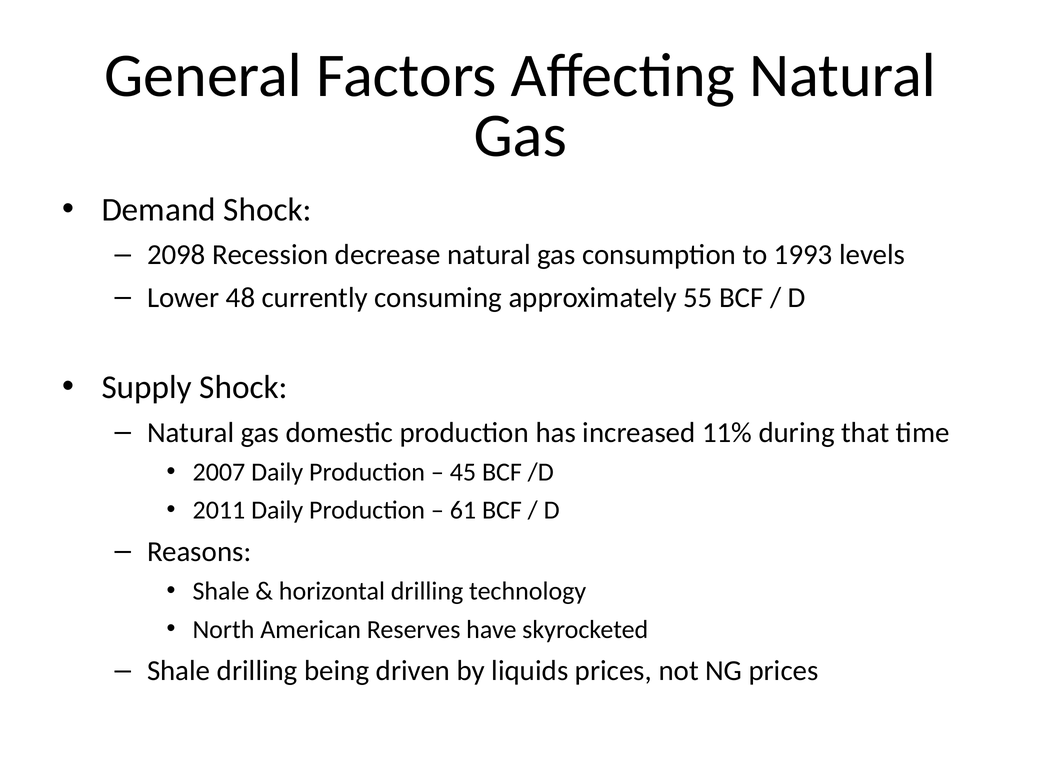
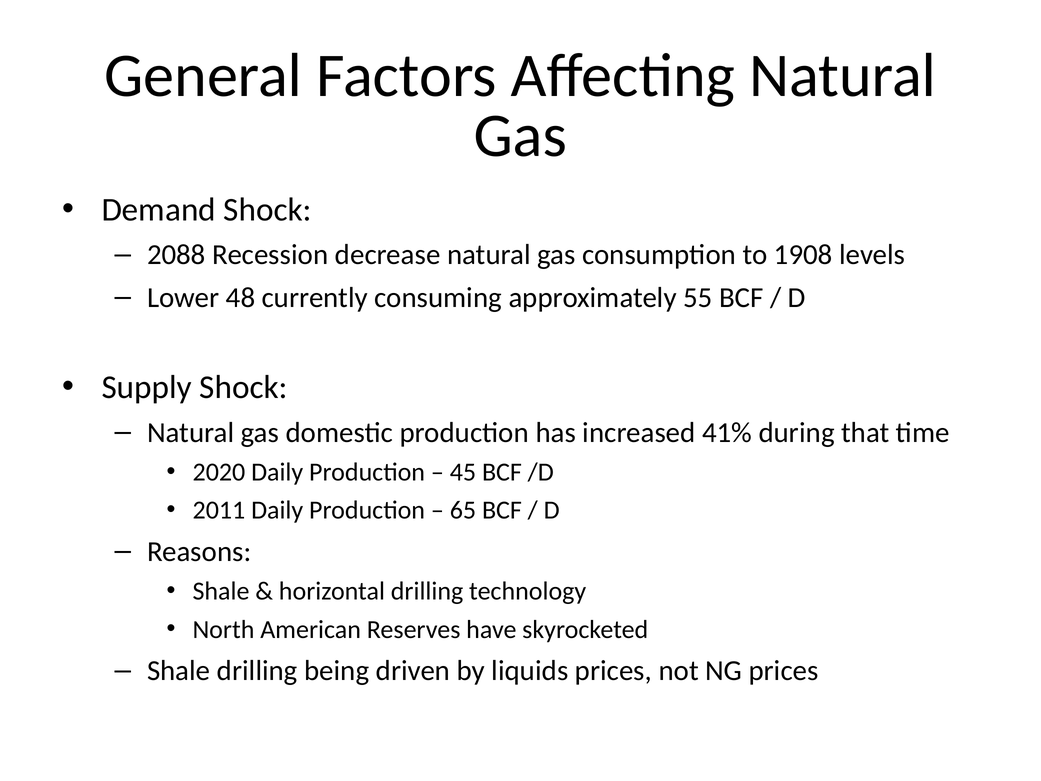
2098: 2098 -> 2088
1993: 1993 -> 1908
11%: 11% -> 41%
2007: 2007 -> 2020
61: 61 -> 65
